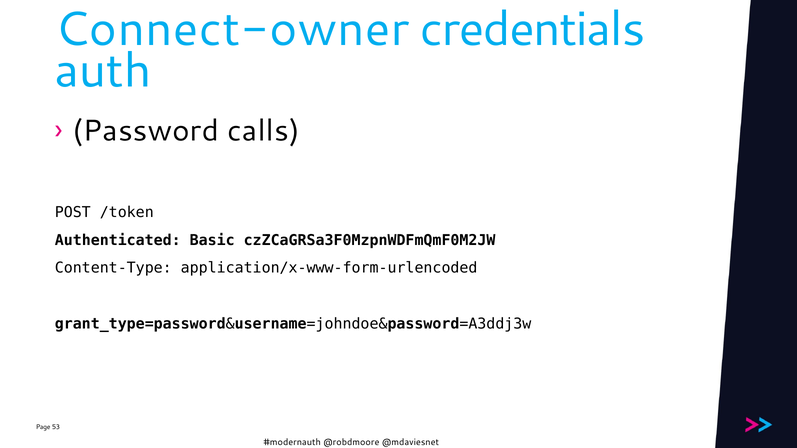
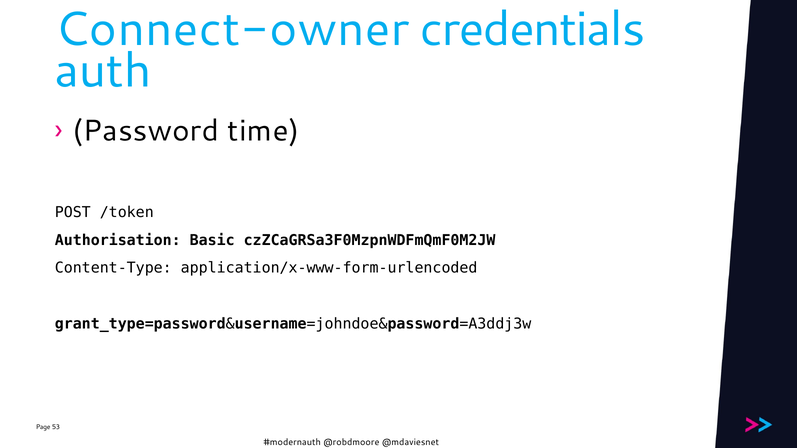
calls: calls -> time
Authenticated: Authenticated -> Authorisation
